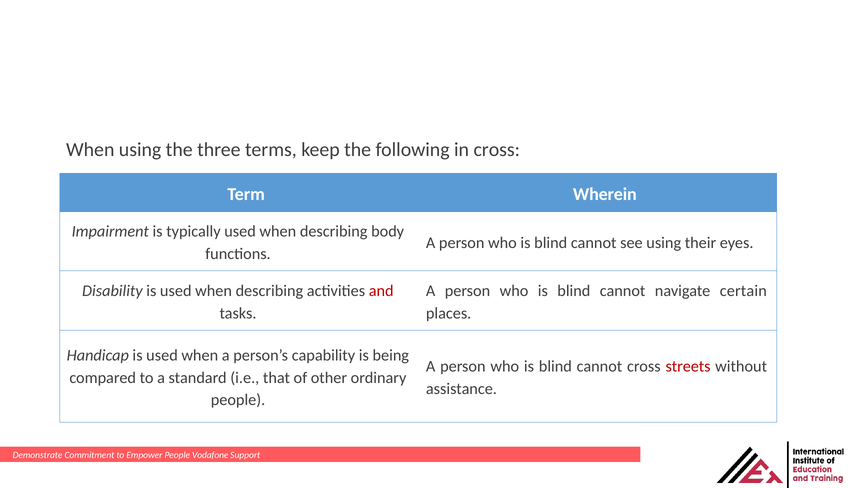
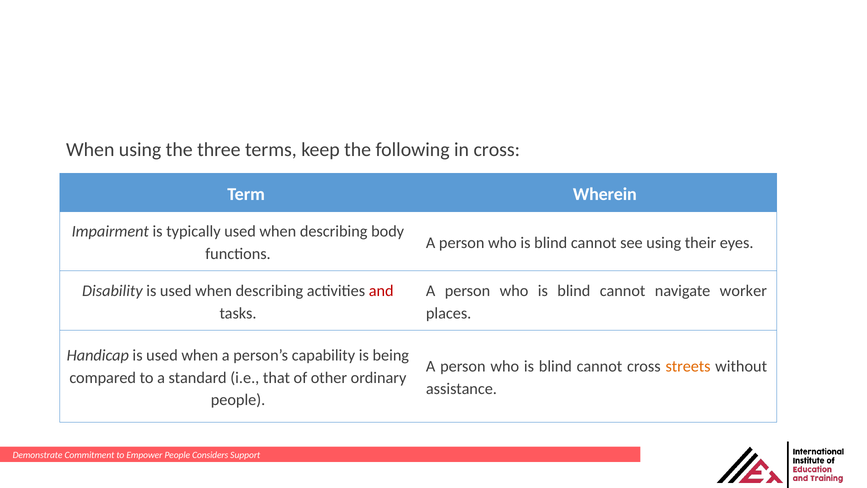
certain: certain -> worker
streets colour: red -> orange
Vodafone: Vodafone -> Considers
